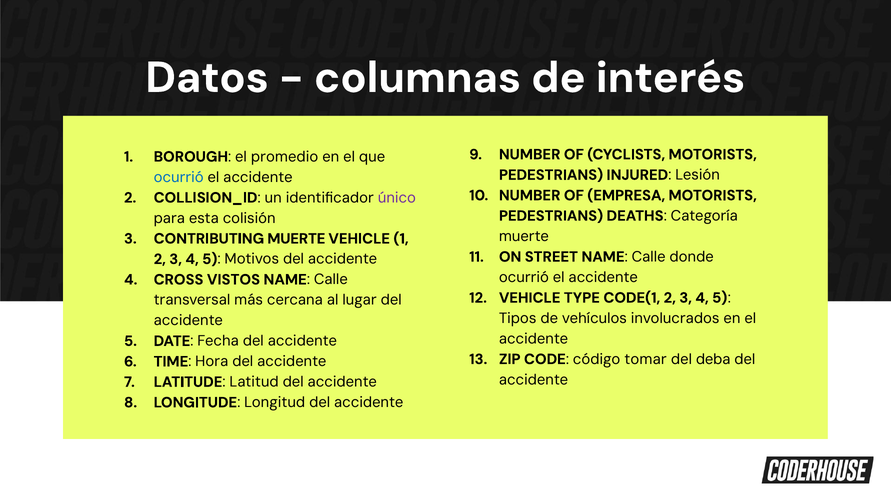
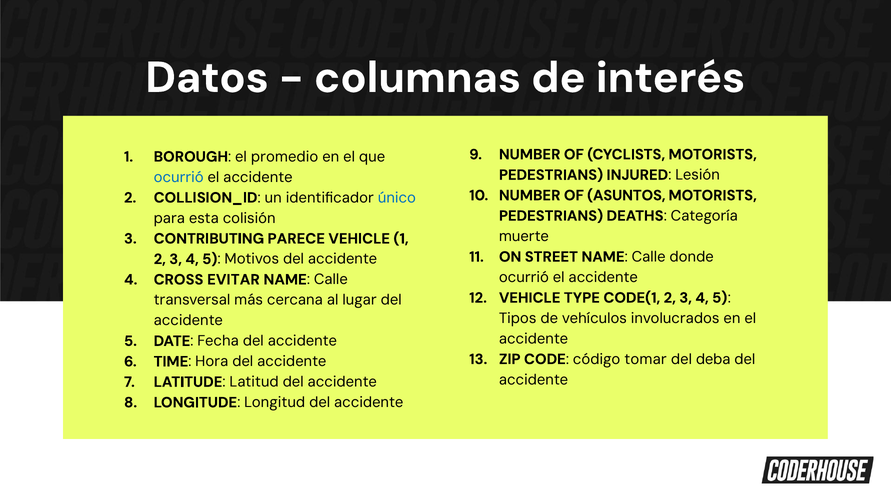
EMPRESA: EMPRESA -> ASUNTOS
único colour: purple -> blue
CONTRIBUTING MUERTE: MUERTE -> PARECE
VISTOS: VISTOS -> EVITAR
